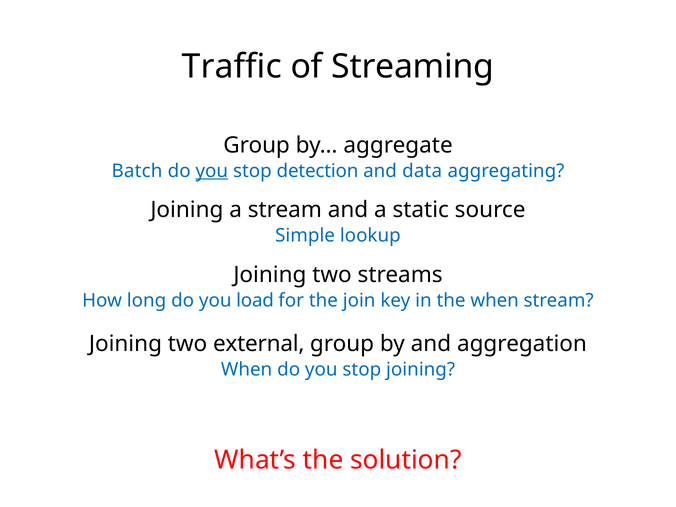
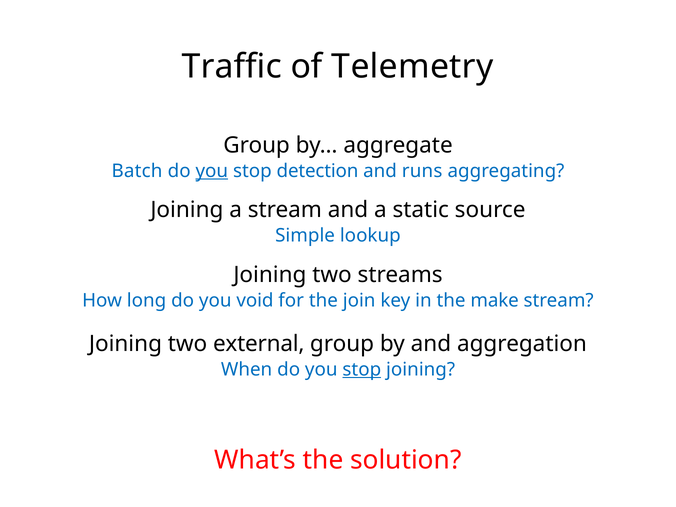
Streaming: Streaming -> Telemetry
data: data -> runs
load: load -> void
the when: when -> make
stop at (362, 369) underline: none -> present
